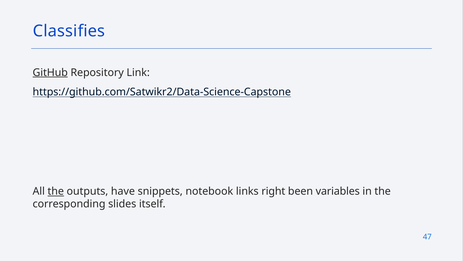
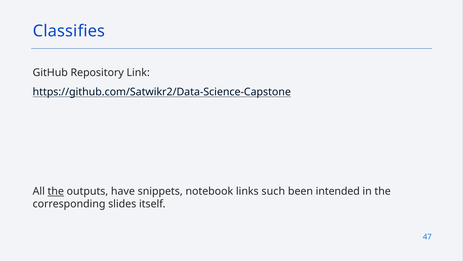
GitHub underline: present -> none
right: right -> such
variables: variables -> intended
